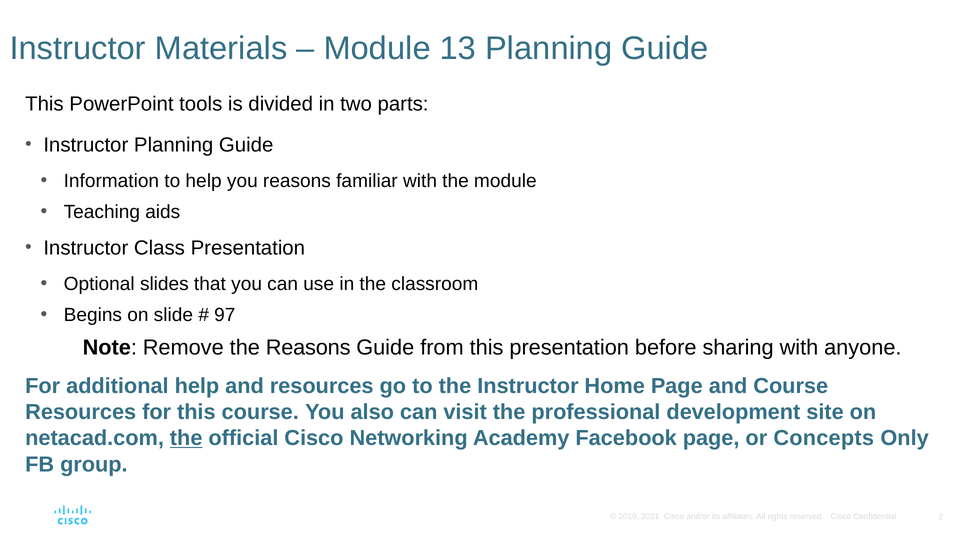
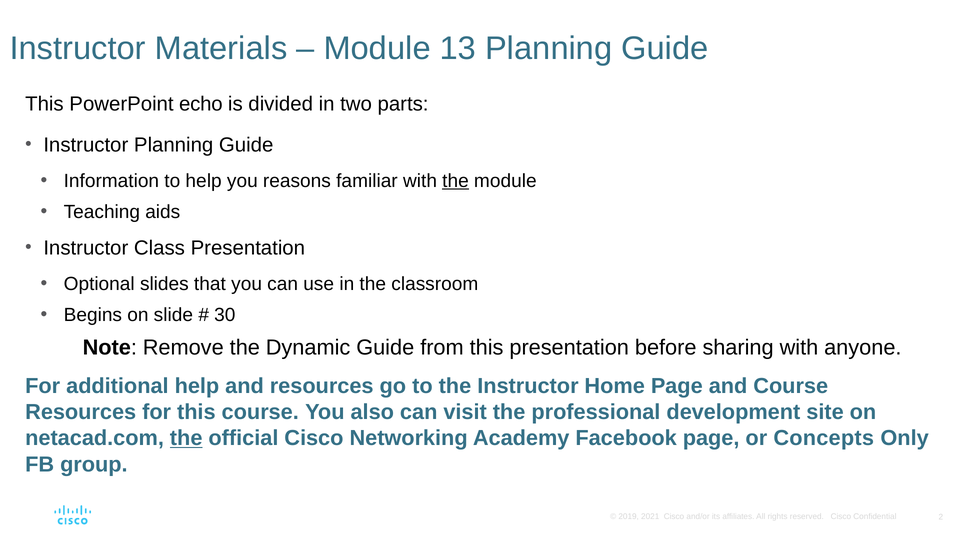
tools: tools -> echo
the at (455, 181) underline: none -> present
97: 97 -> 30
the Reasons: Reasons -> Dynamic
